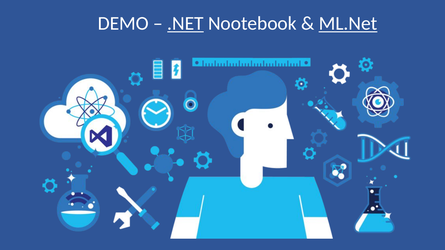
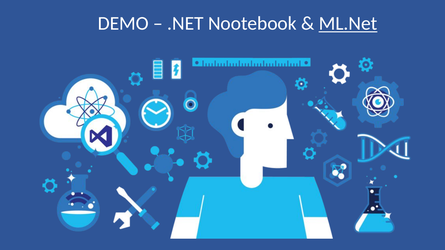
.NET underline: present -> none
